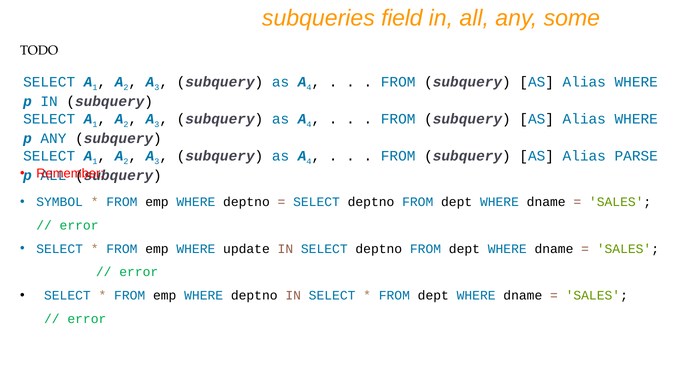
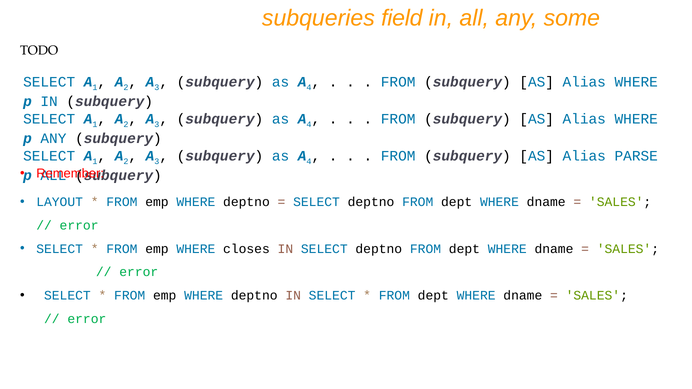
SYMBOL: SYMBOL -> LAYOUT
update: update -> closes
